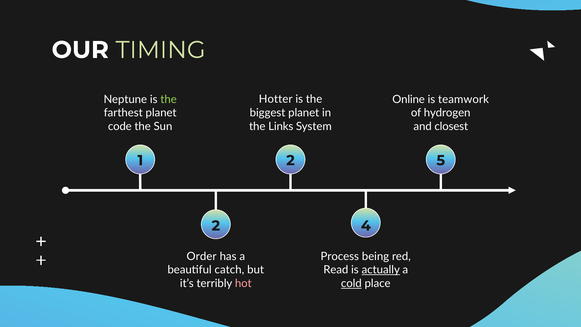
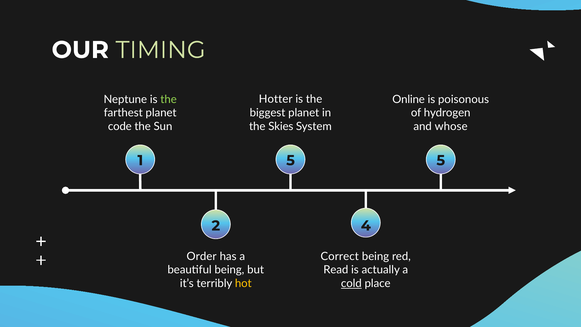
teamwork: teamwork -> poisonous
Links: Links -> Skies
closest: closest -> whose
1 2: 2 -> 5
Process: Process -> Correct
beautiful catch: catch -> being
actually underline: present -> none
hot colour: pink -> yellow
